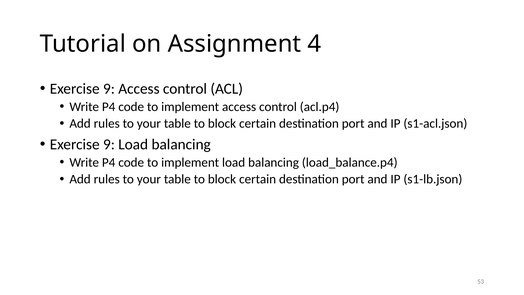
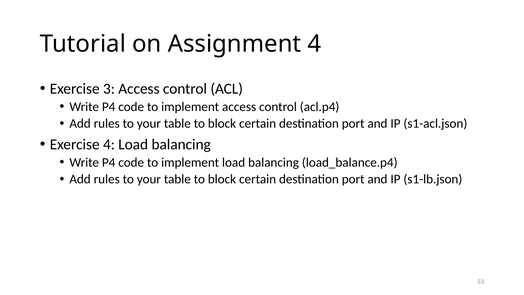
9 at (109, 89): 9 -> 3
9 at (109, 144): 9 -> 4
